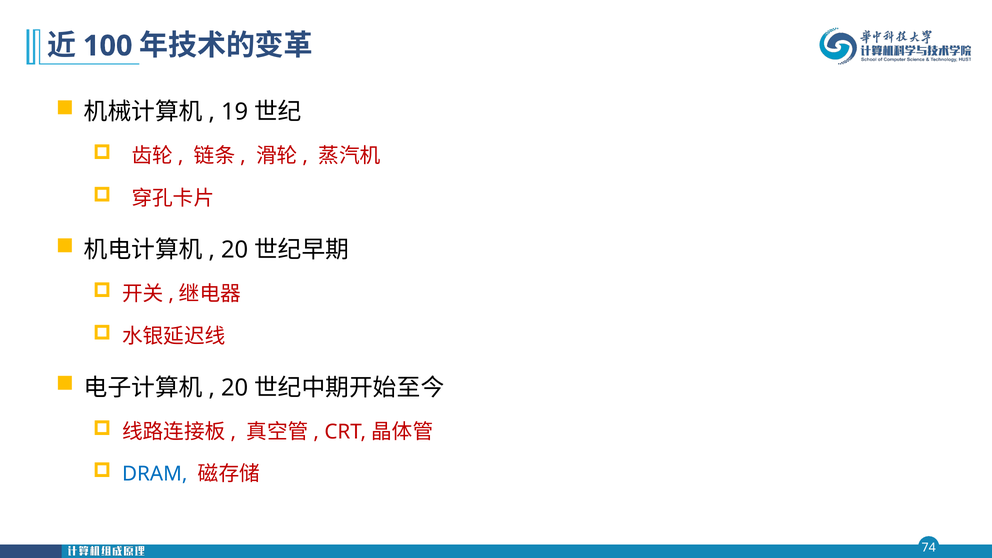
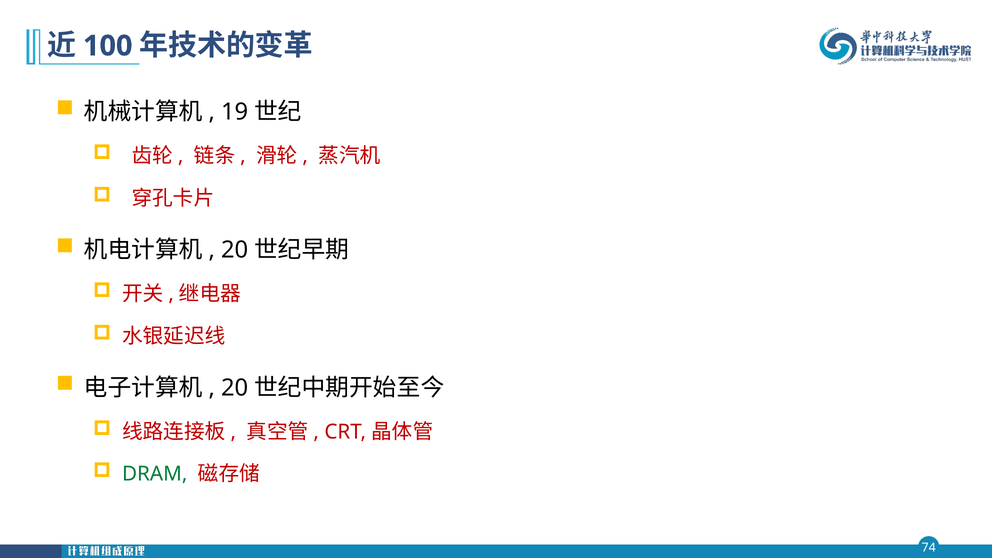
DRAM colour: blue -> green
